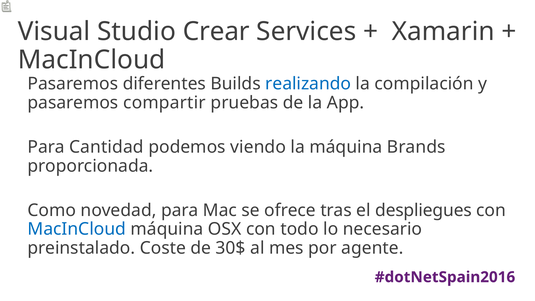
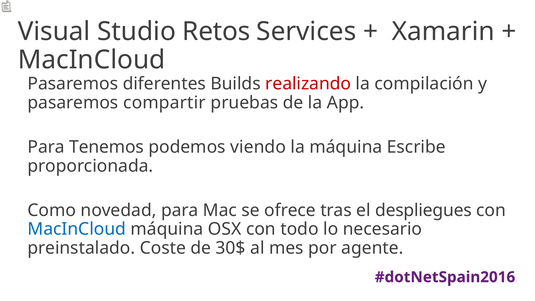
Crear: Crear -> Retos
realizando colour: blue -> red
Cantidad: Cantidad -> Tenemos
Brands: Brands -> Escribe
